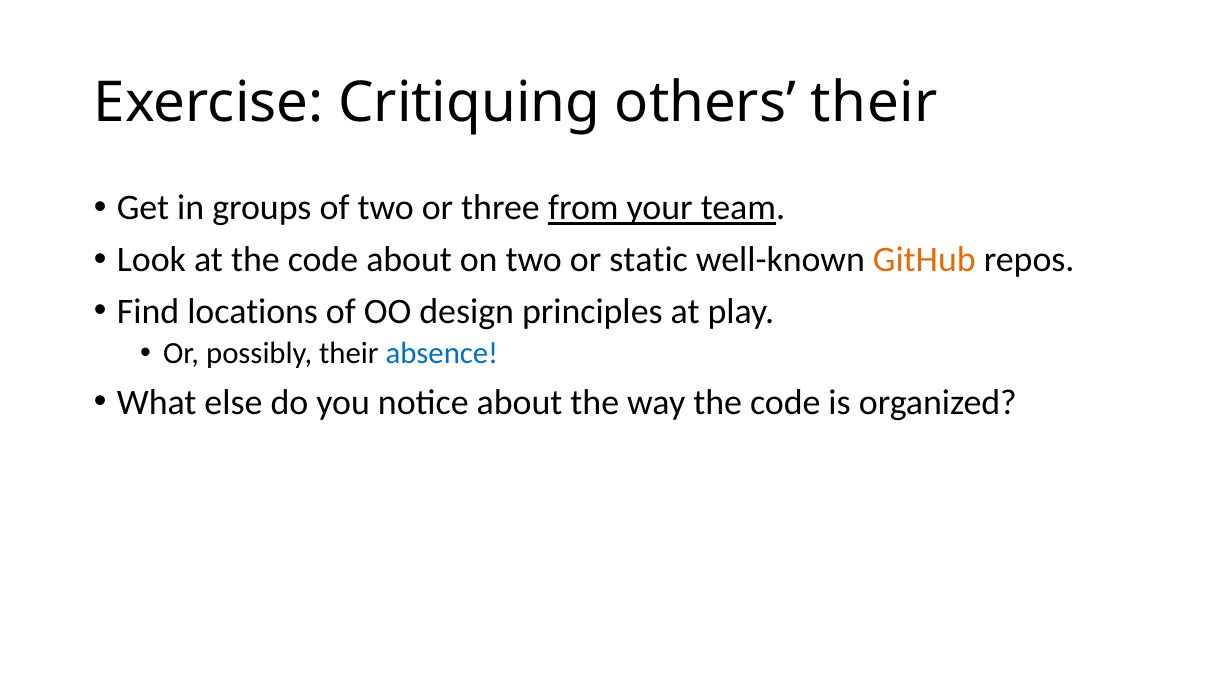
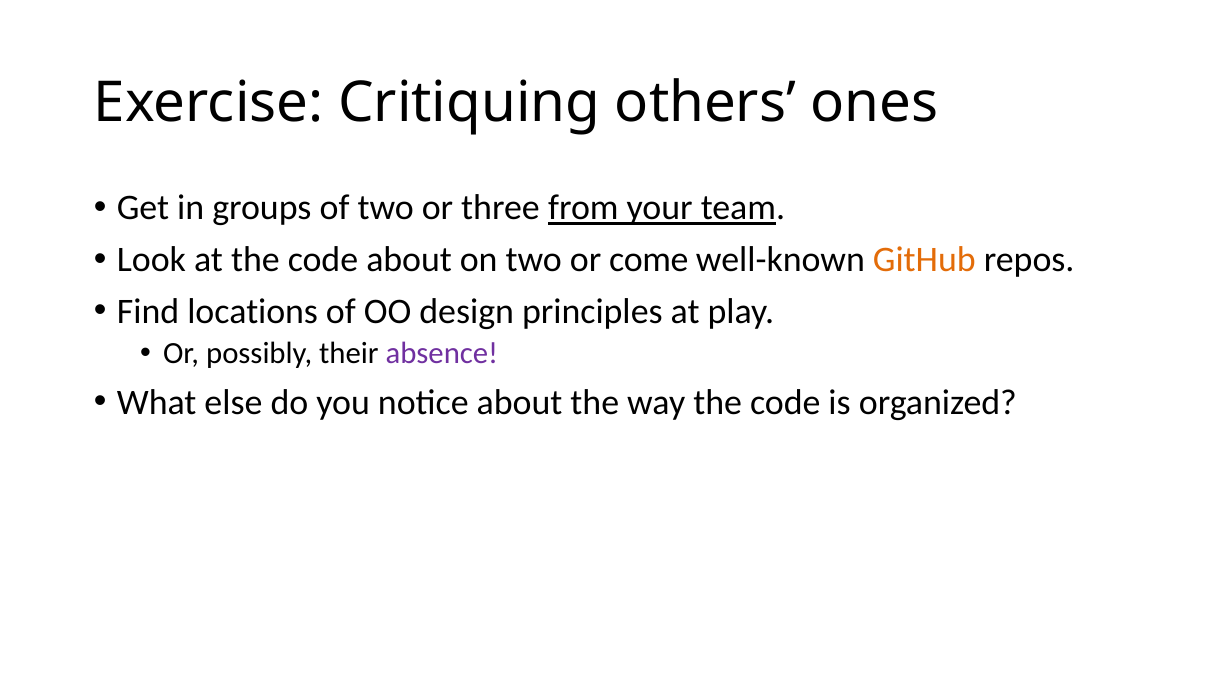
others their: their -> ones
static: static -> come
absence colour: blue -> purple
